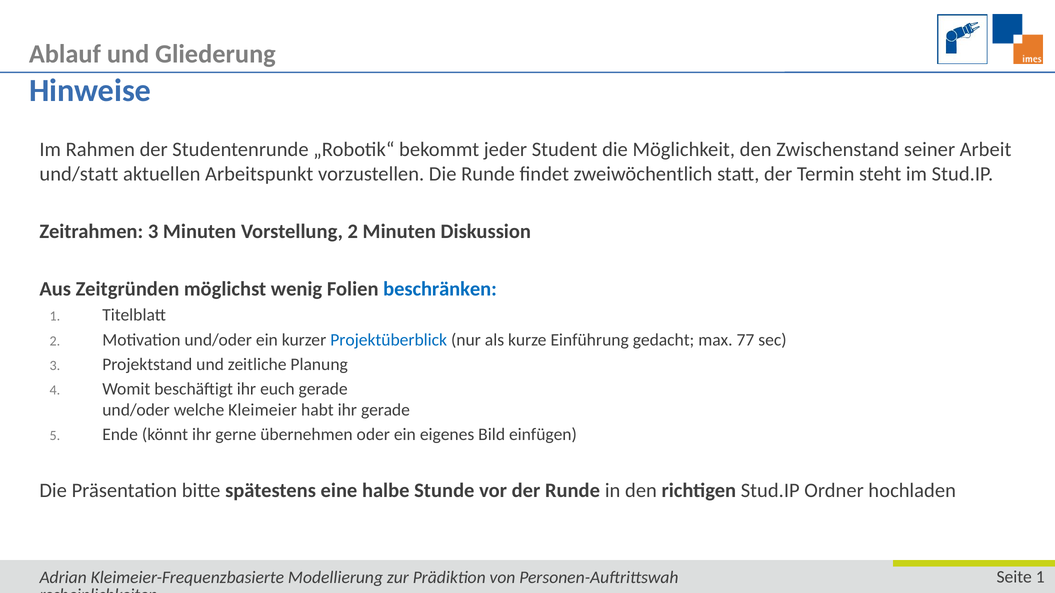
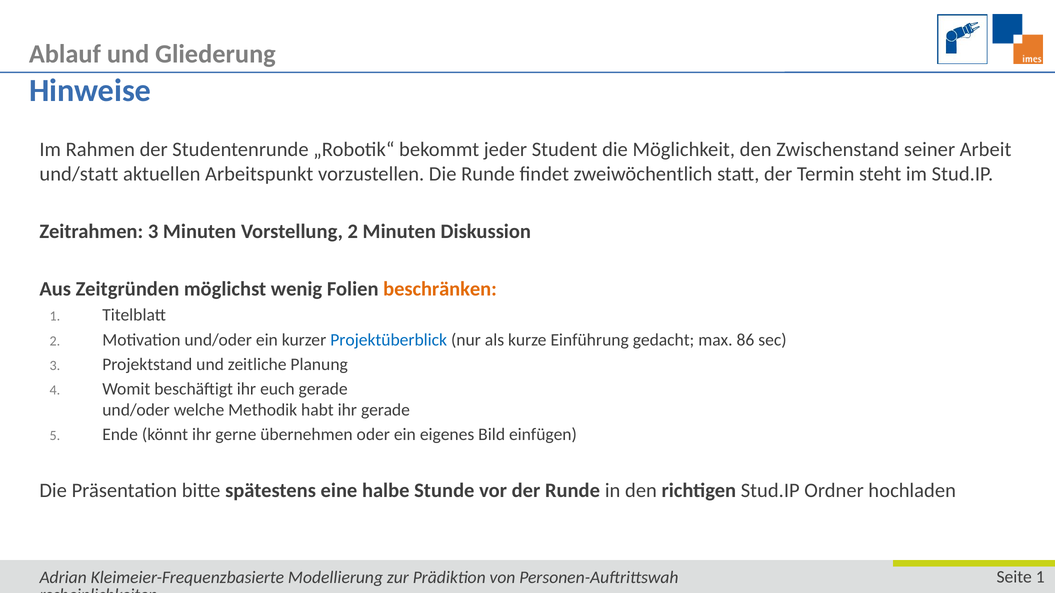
beschränken colour: blue -> orange
77: 77 -> 86
Kleimeier: Kleimeier -> Methodik
